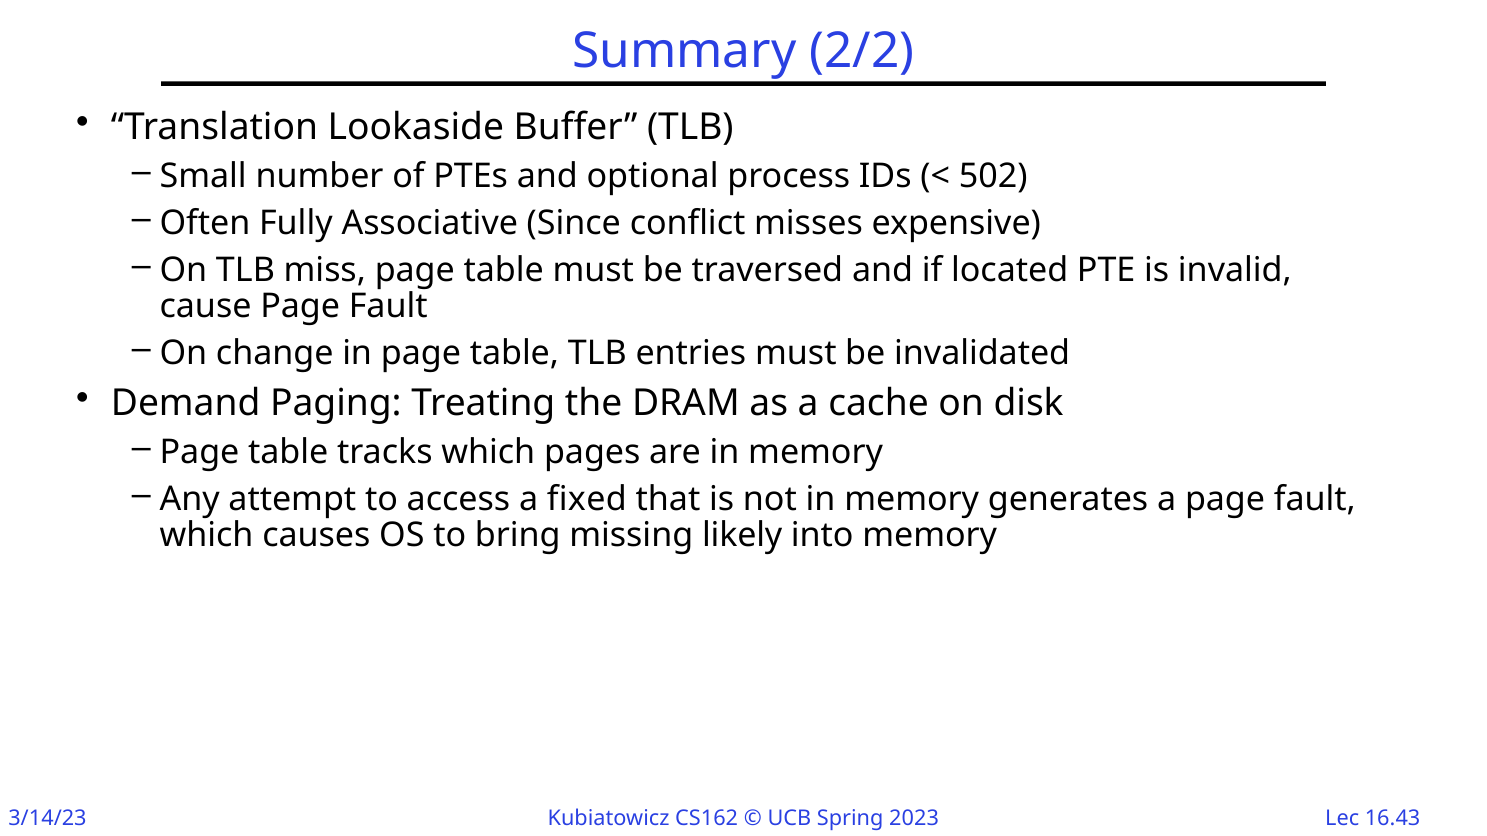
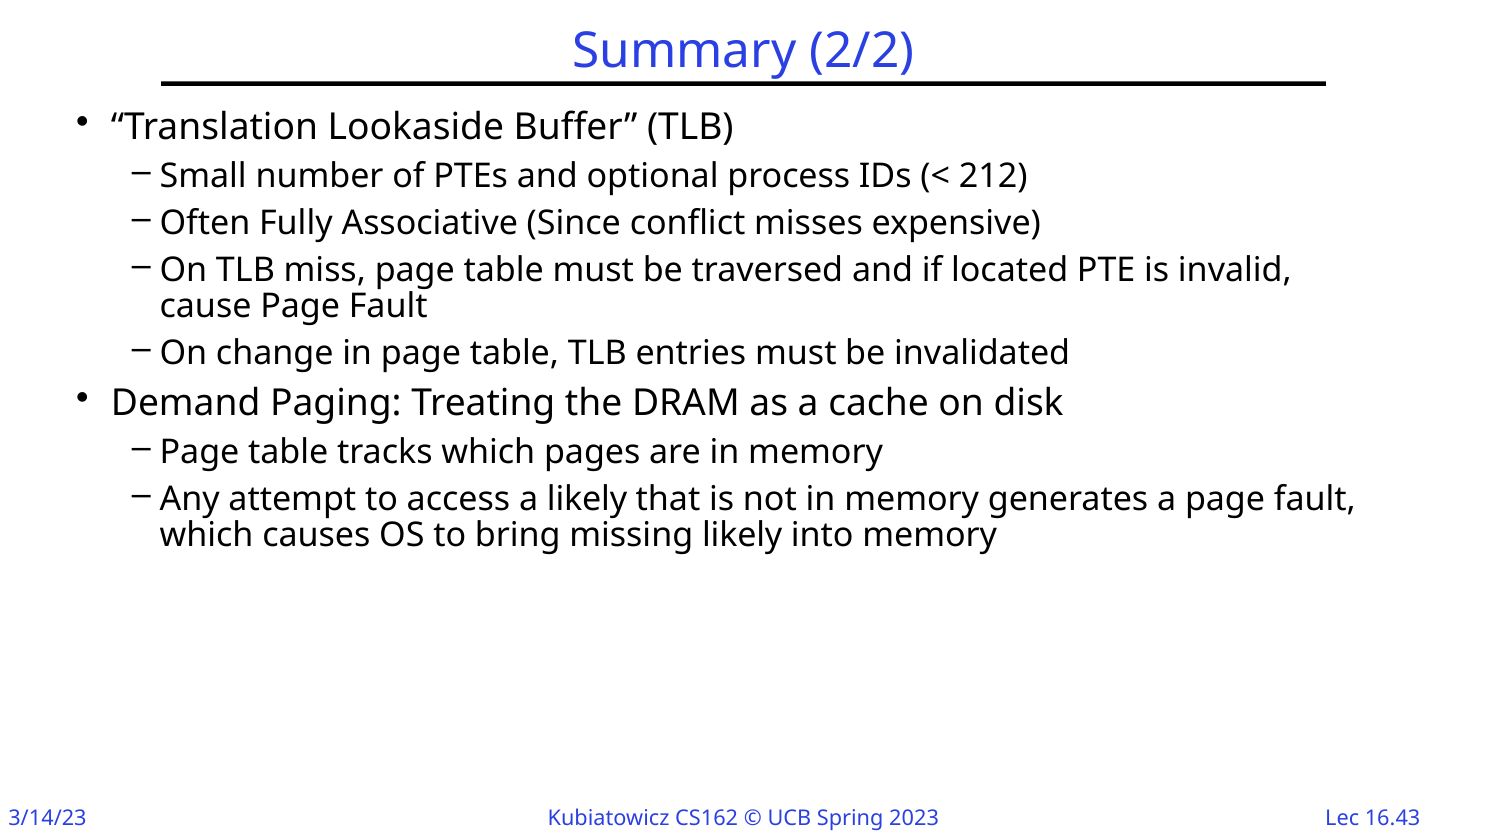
502: 502 -> 212
a fixed: fixed -> likely
